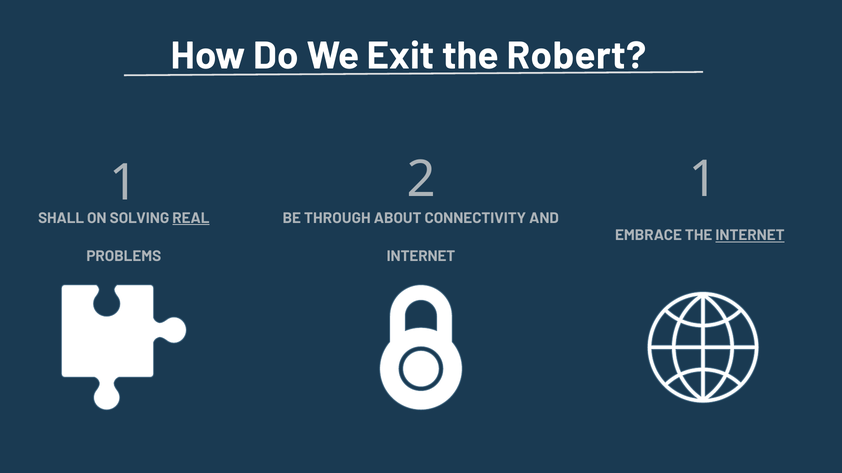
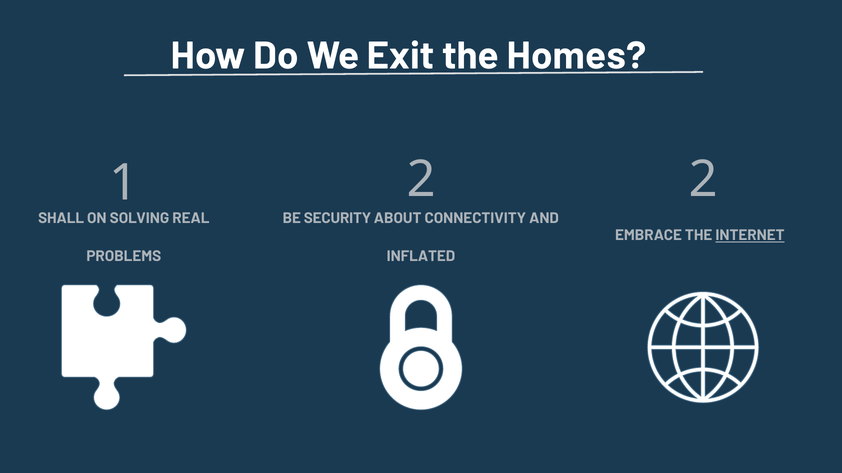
Robert: Robert -> Homes
1 1: 1 -> 2
REAL underline: present -> none
THROUGH: THROUGH -> SECURITY
INTERNET at (421, 256): INTERNET -> INFLATED
